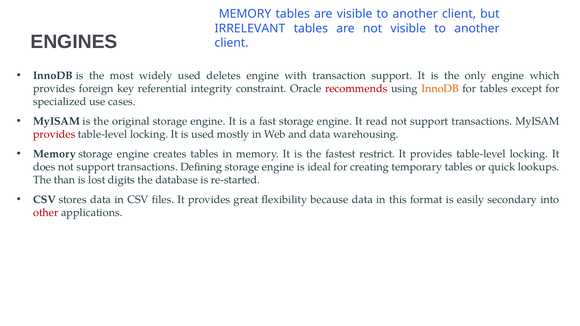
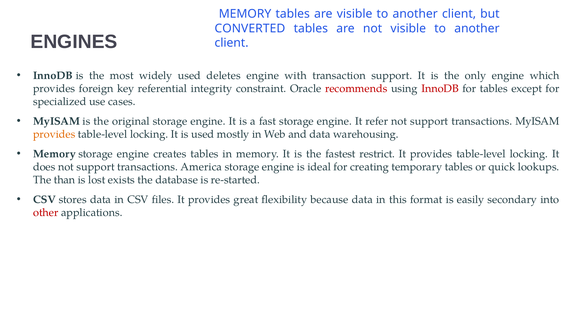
IRRELEVANT: IRRELEVANT -> CONVERTED
InnoDB at (440, 89) colour: orange -> red
read: read -> refer
provides at (54, 134) colour: red -> orange
Defining: Defining -> America
digits: digits -> exists
